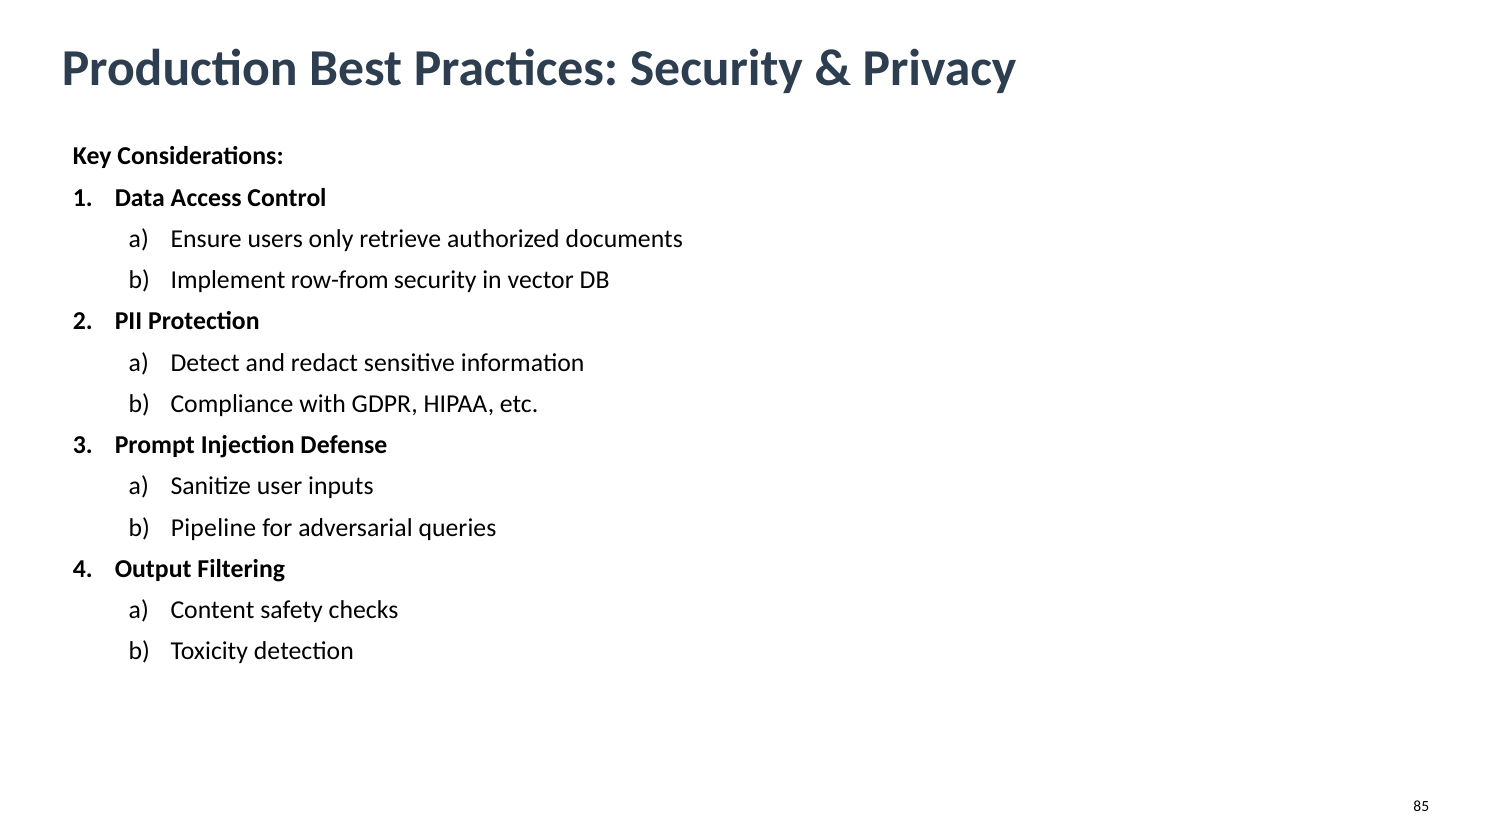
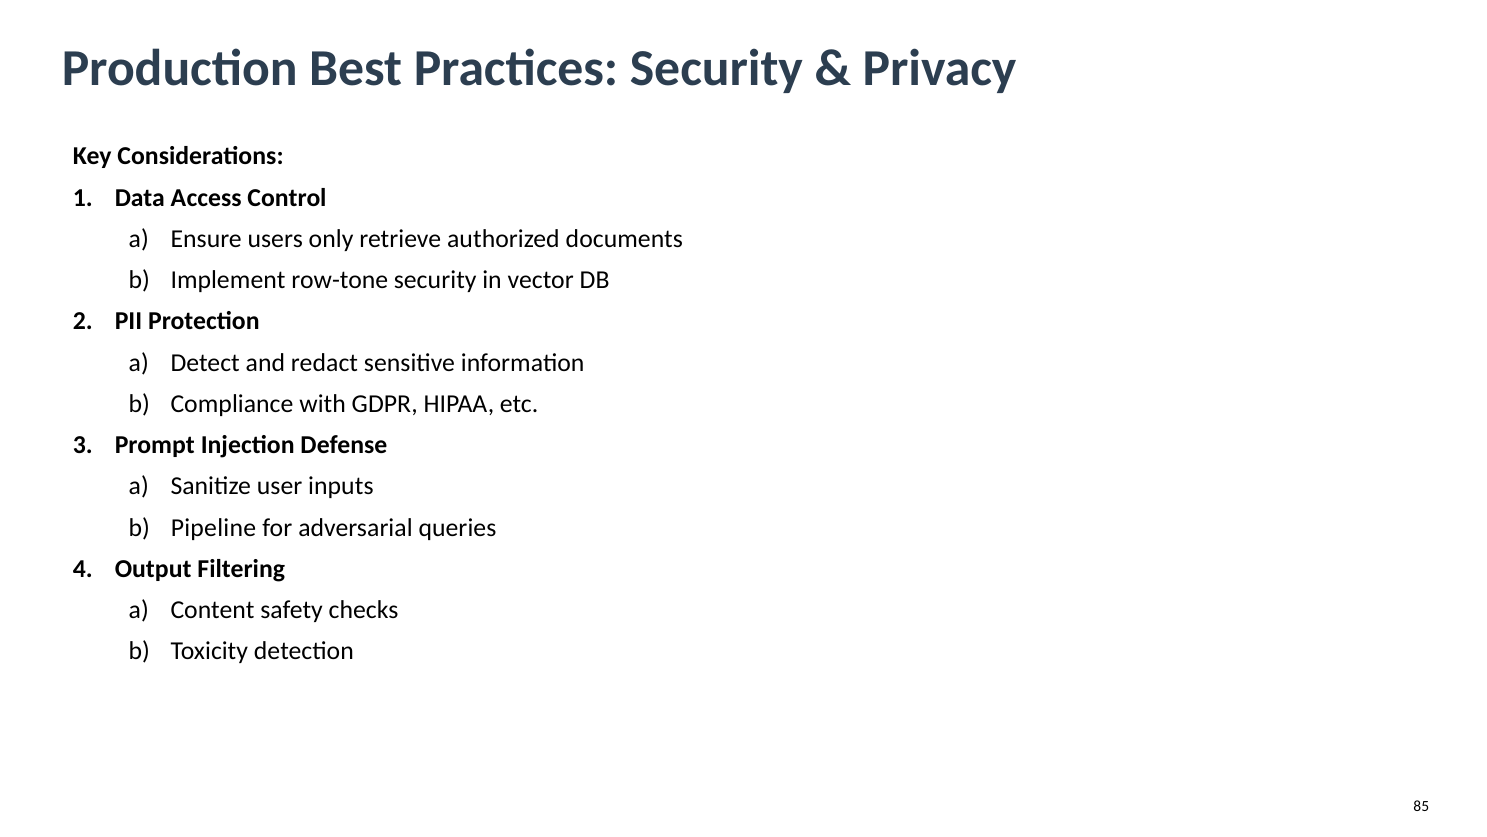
row-from: row-from -> row-tone
